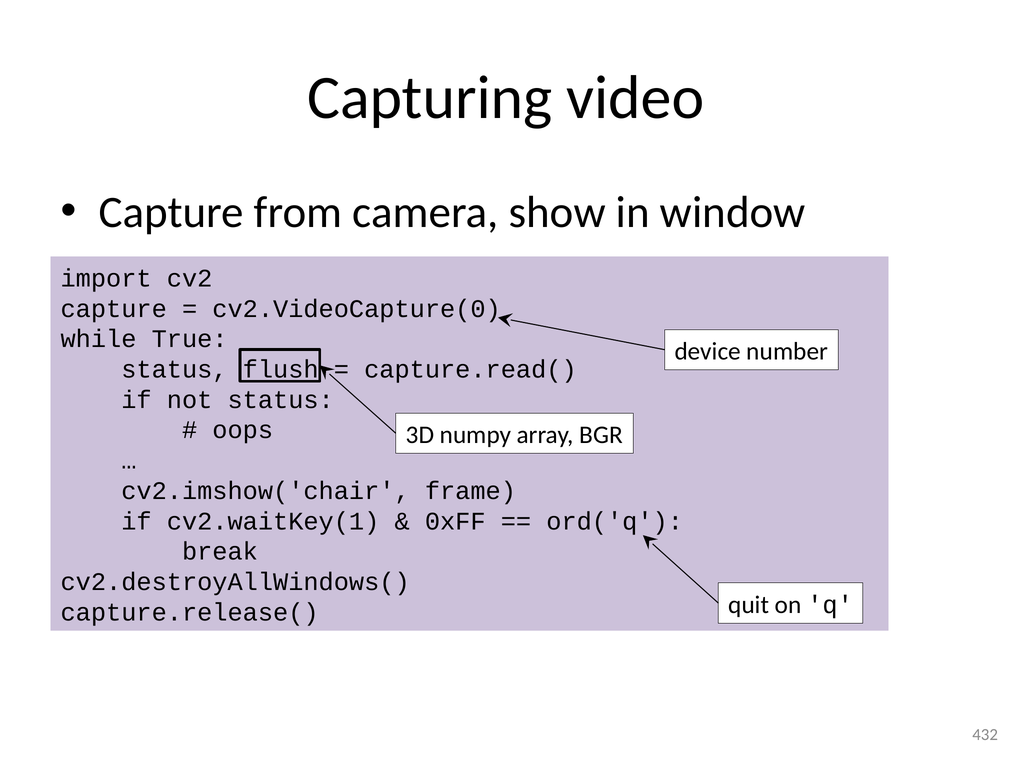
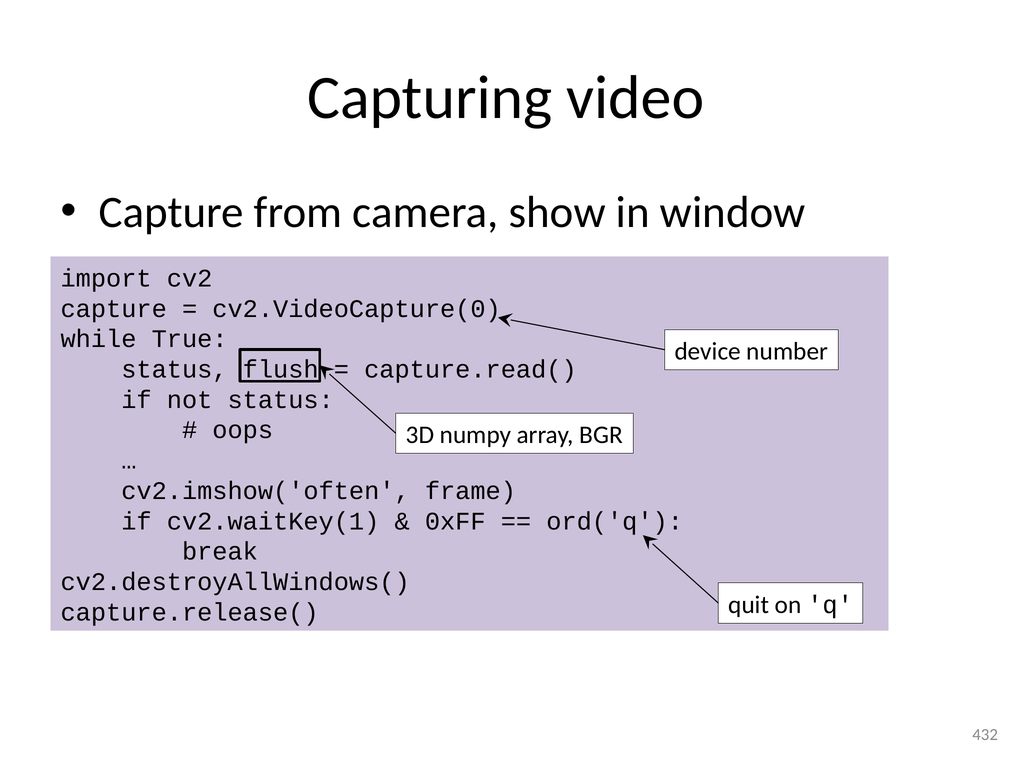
cv2.imshow('chair: cv2.imshow('chair -> cv2.imshow('often
